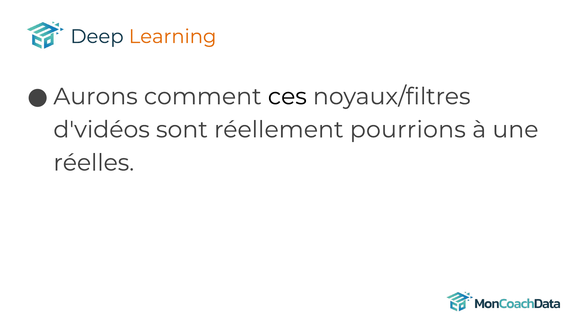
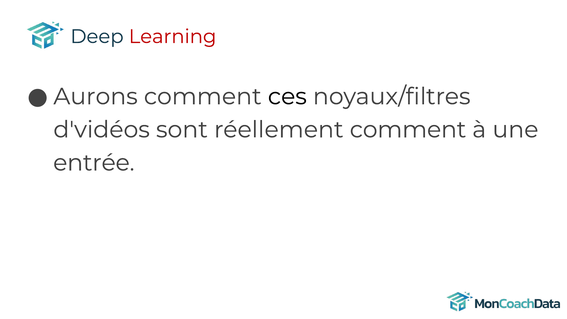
Learning colour: orange -> red
réellement pourrions: pourrions -> comment
réelles: réelles -> entrée
